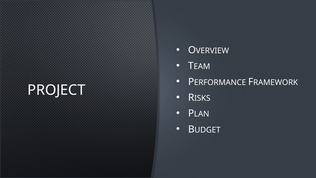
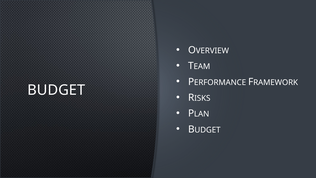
PROJECT: PROJECT -> BUDGET
